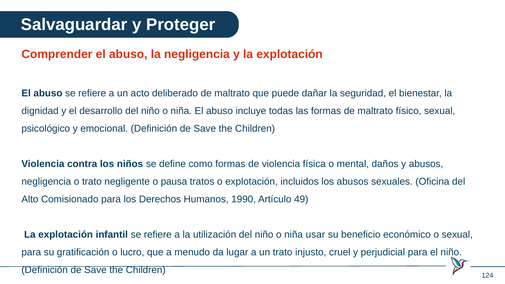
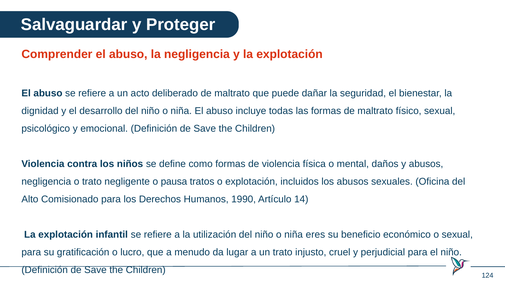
49: 49 -> 14
usar: usar -> eres
